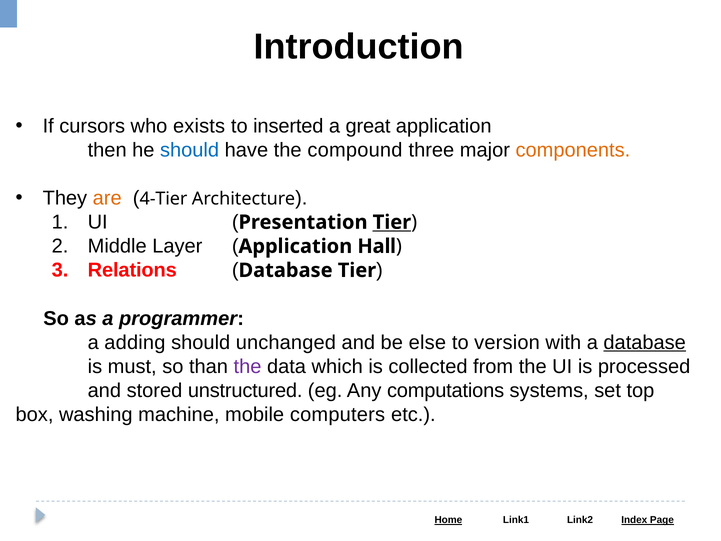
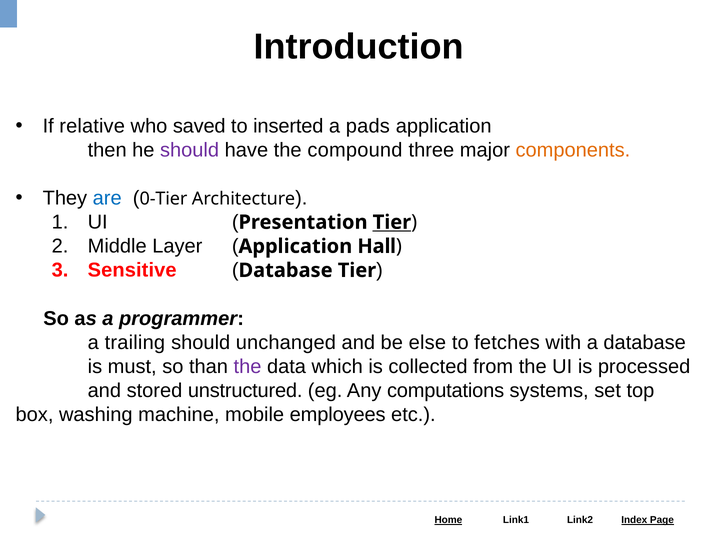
cursors: cursors -> relative
exists: exists -> saved
great: great -> pads
should at (190, 150) colour: blue -> purple
are colour: orange -> blue
4-Tier: 4-Tier -> 0-Tier
Relations: Relations -> Sensitive
adding: adding -> trailing
version: version -> fetches
database at (645, 342) underline: present -> none
computers: computers -> employees
